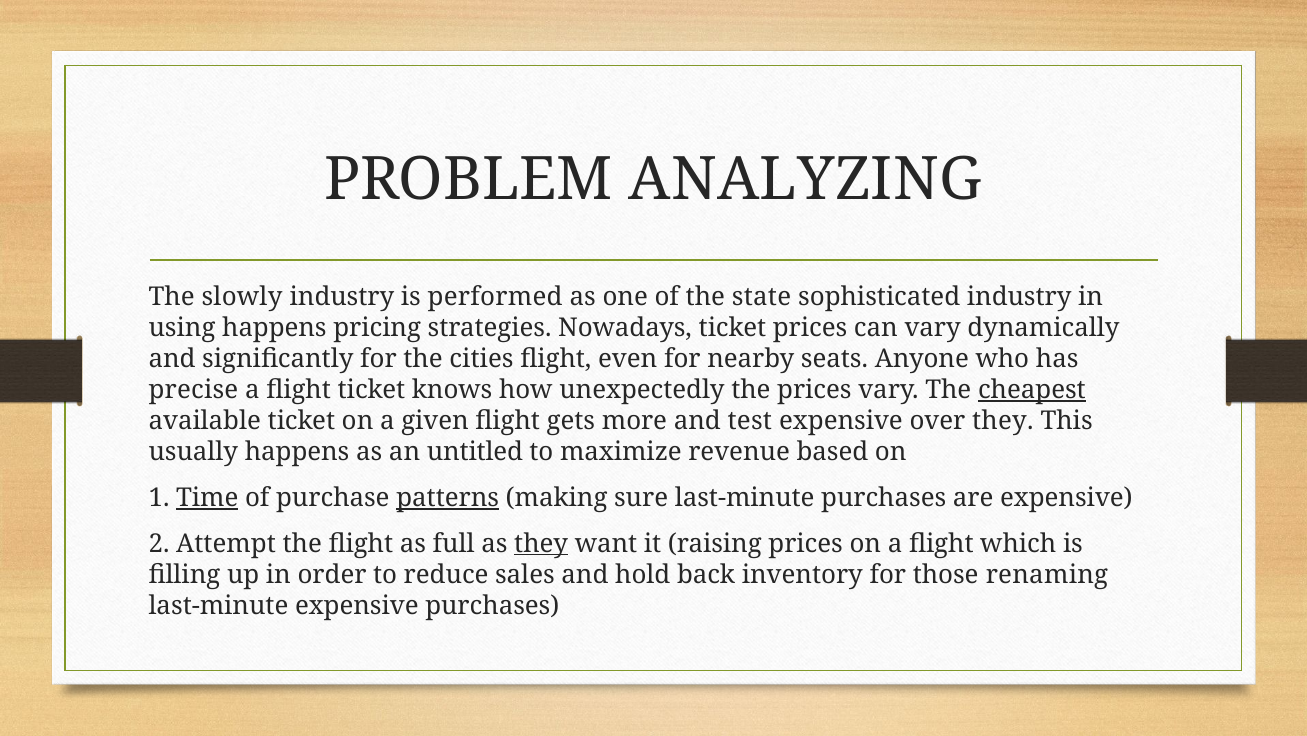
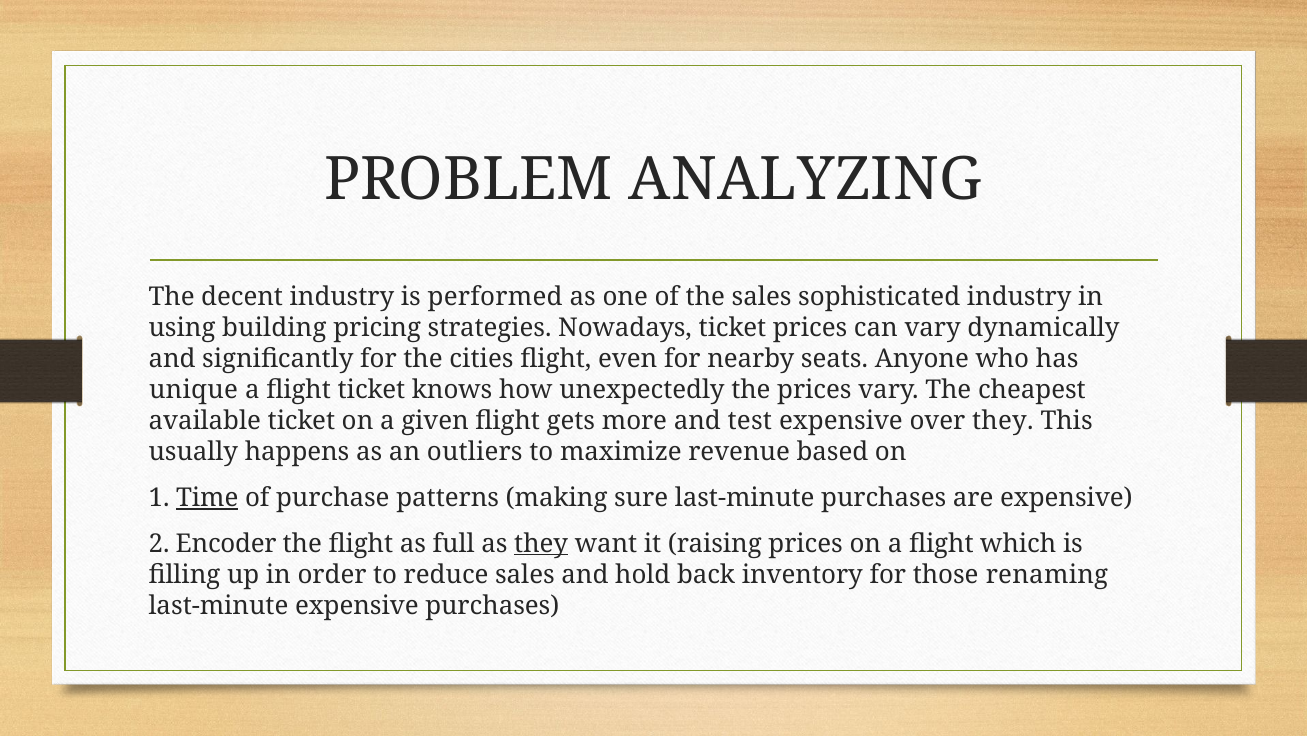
slowly: slowly -> decent
the state: state -> sales
using happens: happens -> building
precise: precise -> unique
cheapest underline: present -> none
untitled: untitled -> outliers
patterns underline: present -> none
Attempt: Attempt -> Encoder
